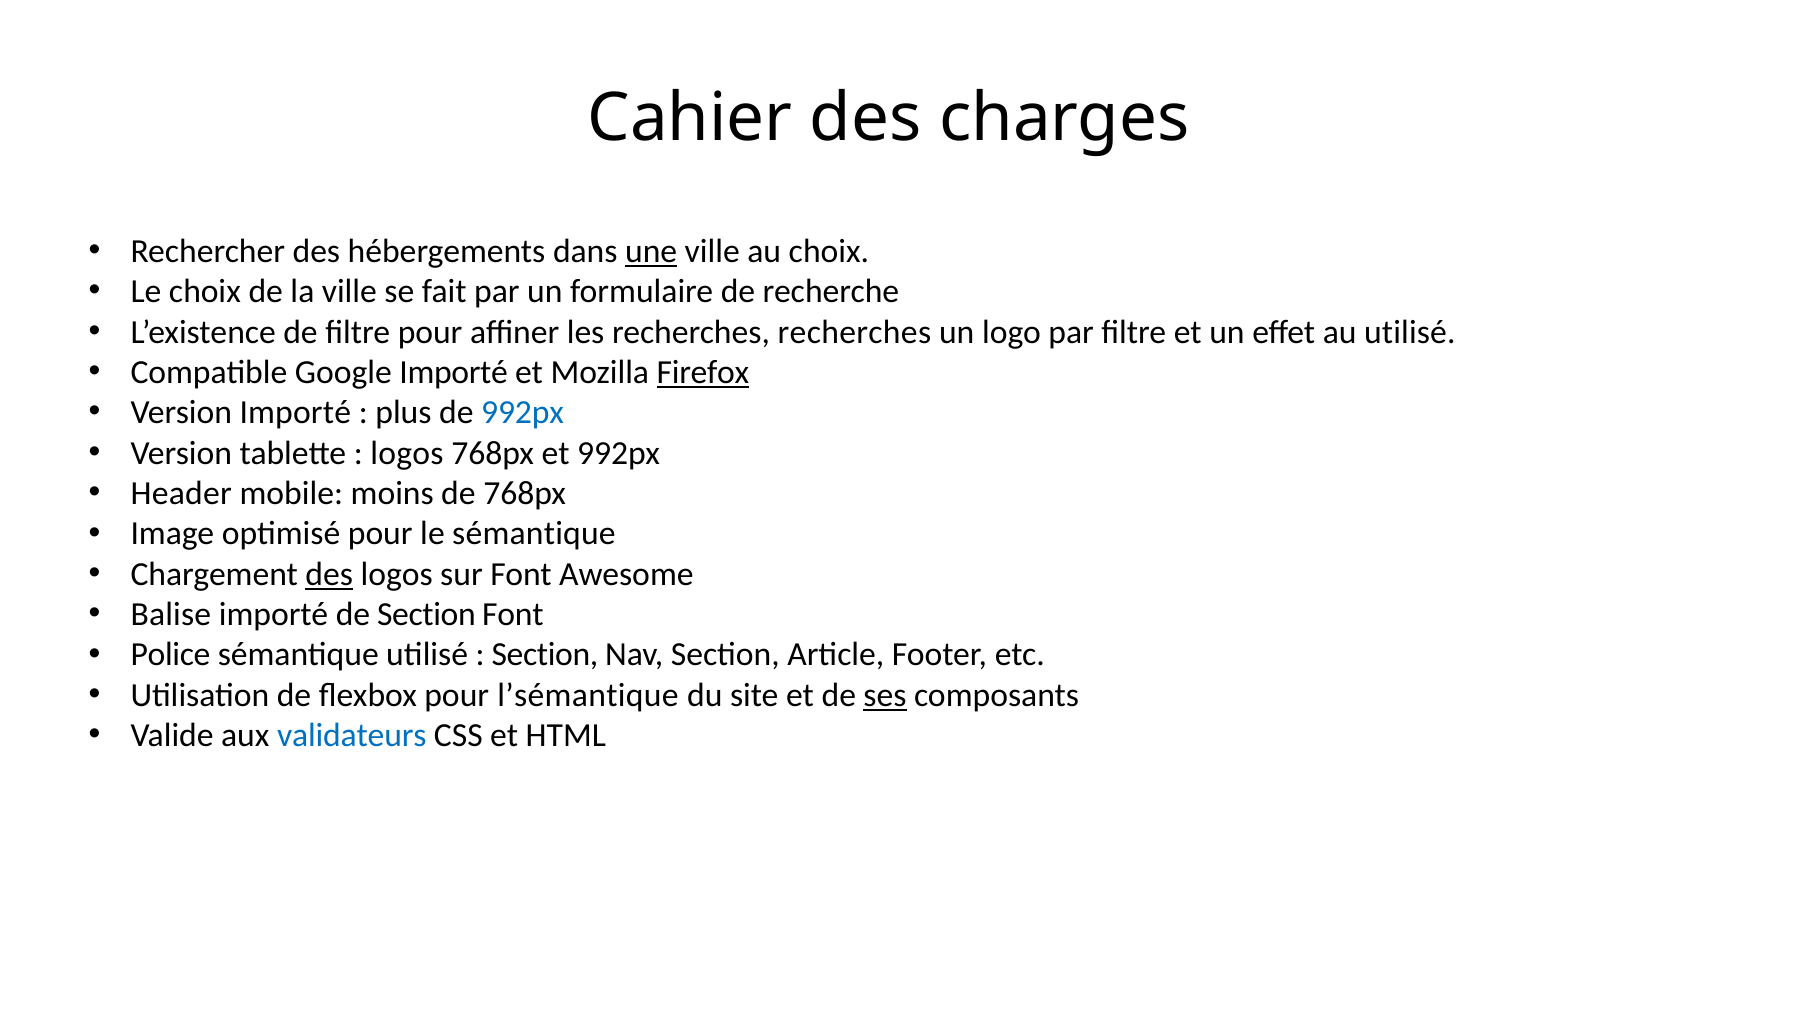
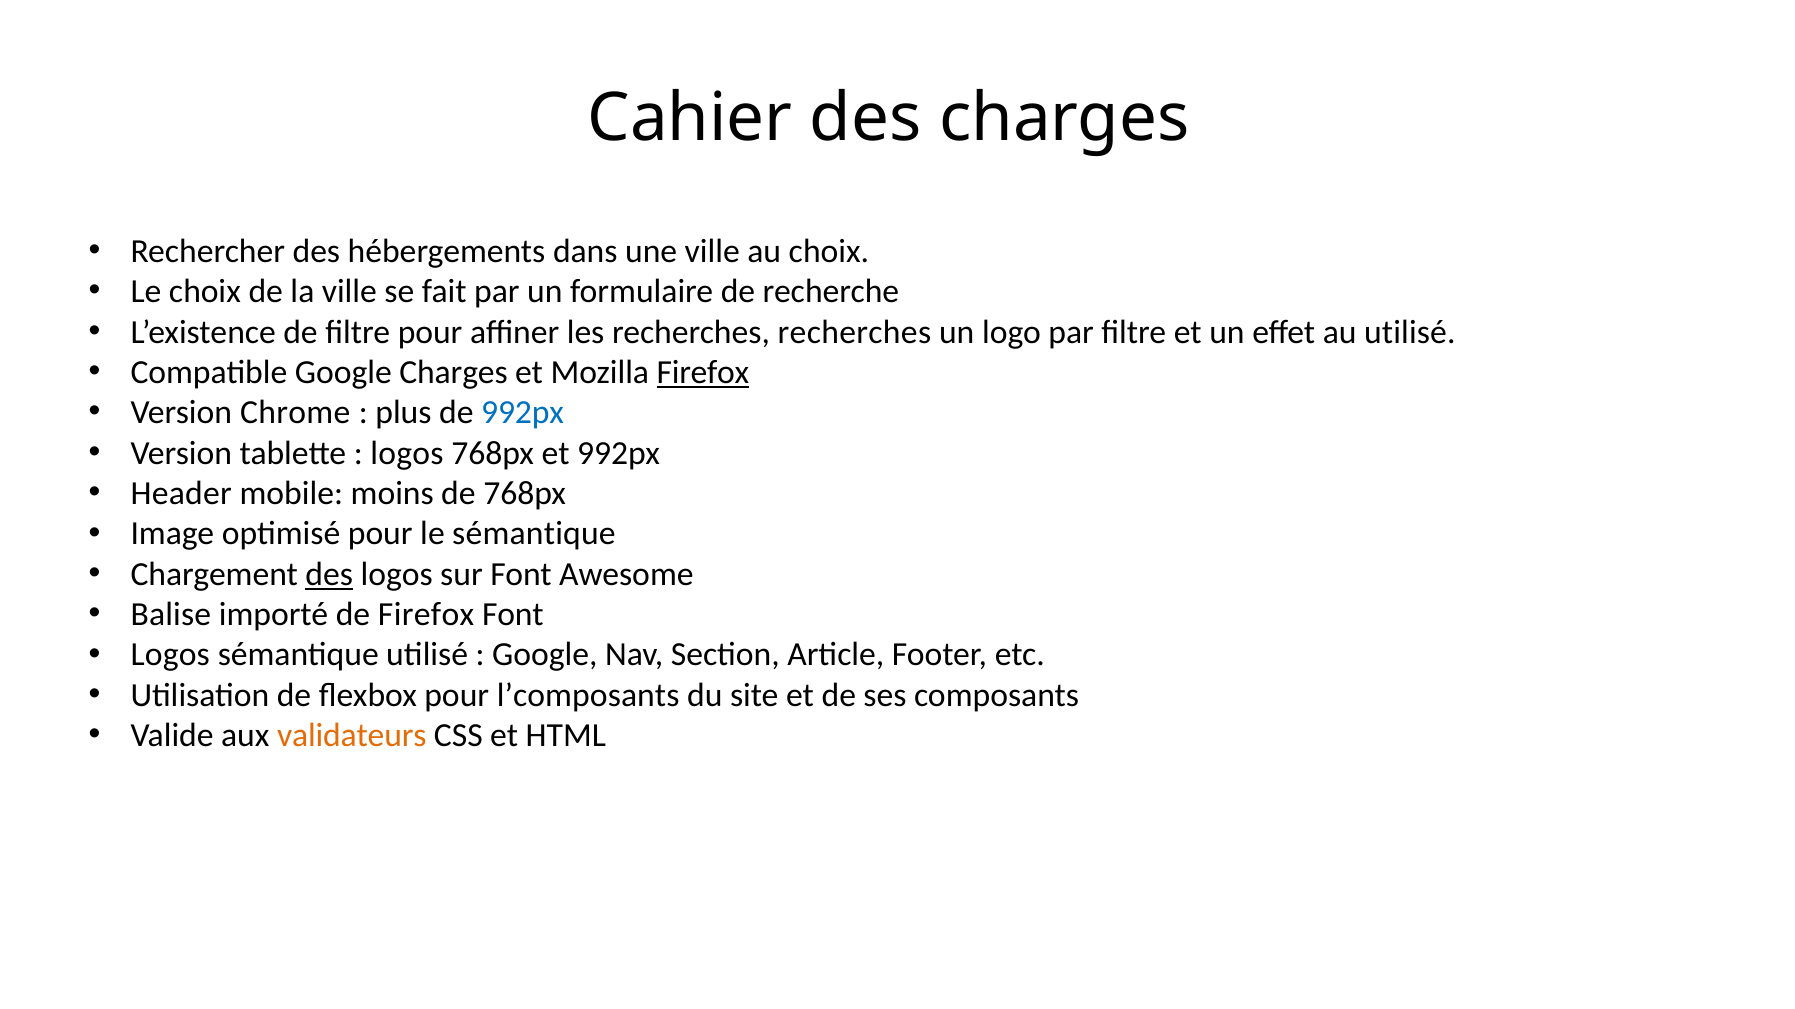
une underline: present -> none
Google Importé: Importé -> Charges
Version Importé: Importé -> Chrome
de Section: Section -> Firefox
Police at (170, 655): Police -> Logos
Section at (545, 655): Section -> Google
l’sémantique: l’sémantique -> l’composants
ses underline: present -> none
validateurs colour: blue -> orange
